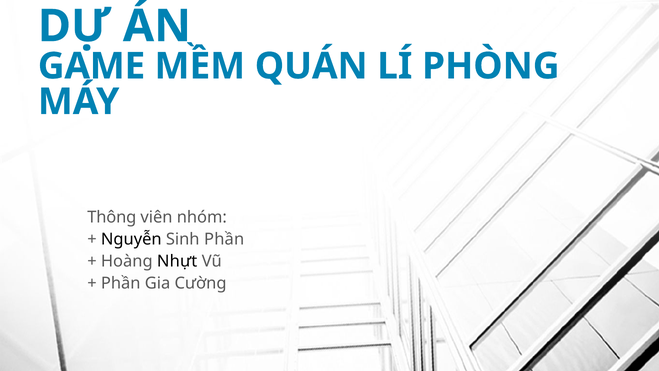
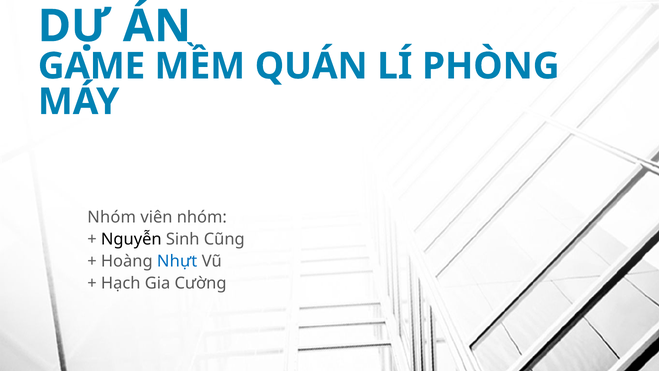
Thông at (112, 217): Thông -> Nhóm
Sinh Phần: Phần -> Cũng
Nhựt colour: black -> blue
Phần at (121, 283): Phần -> Hạch
